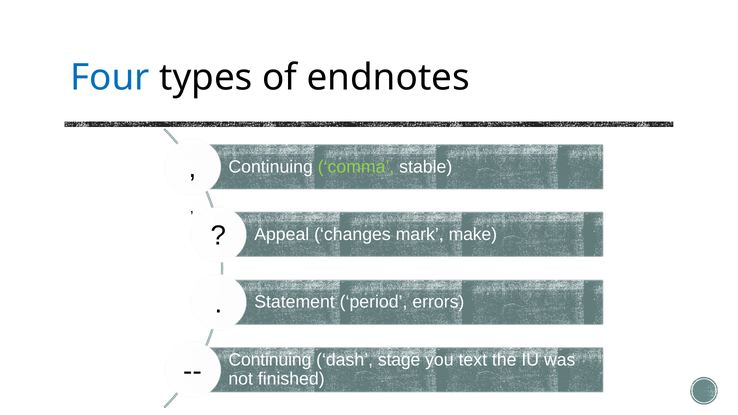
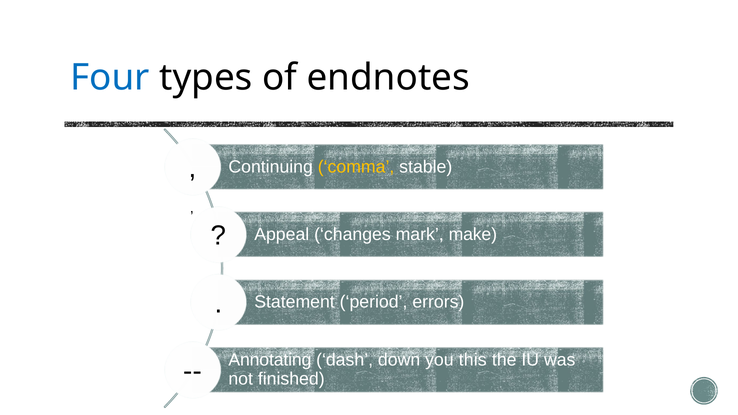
comma colour: light green -> yellow
Continuing at (270, 360): Continuing -> Annotating
stage: stage -> down
text: text -> this
